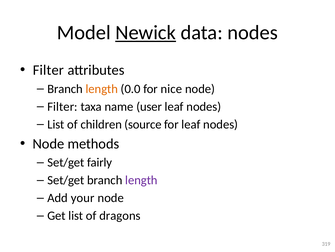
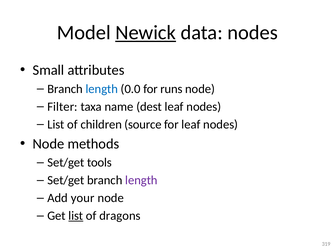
Filter at (48, 70): Filter -> Small
length at (102, 89) colour: orange -> blue
nice: nice -> runs
user: user -> dest
fairly: fairly -> tools
list at (76, 215) underline: none -> present
